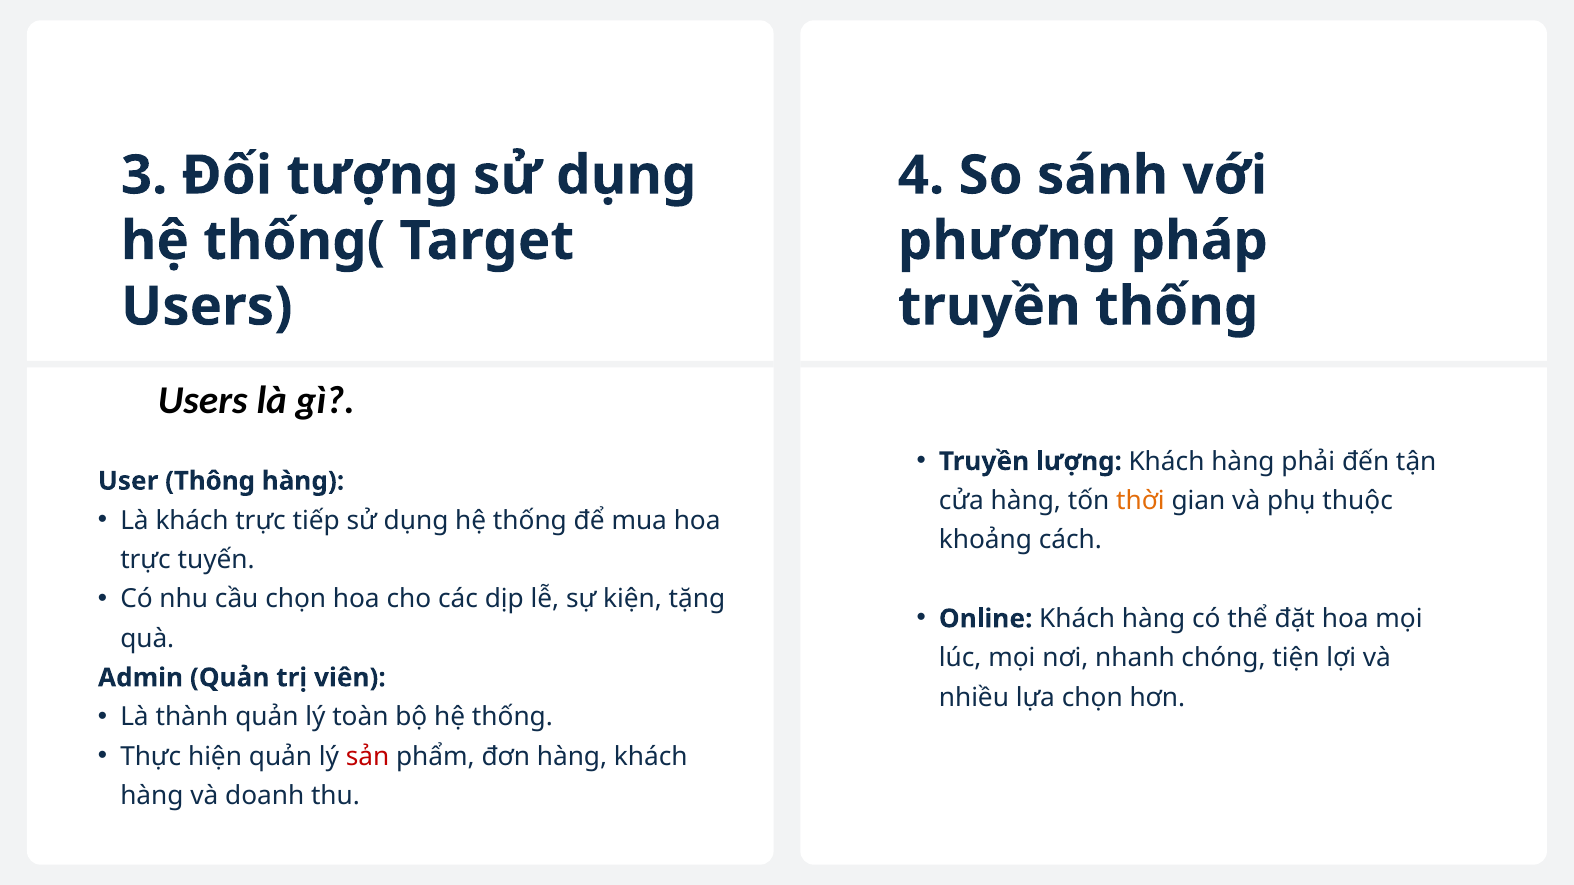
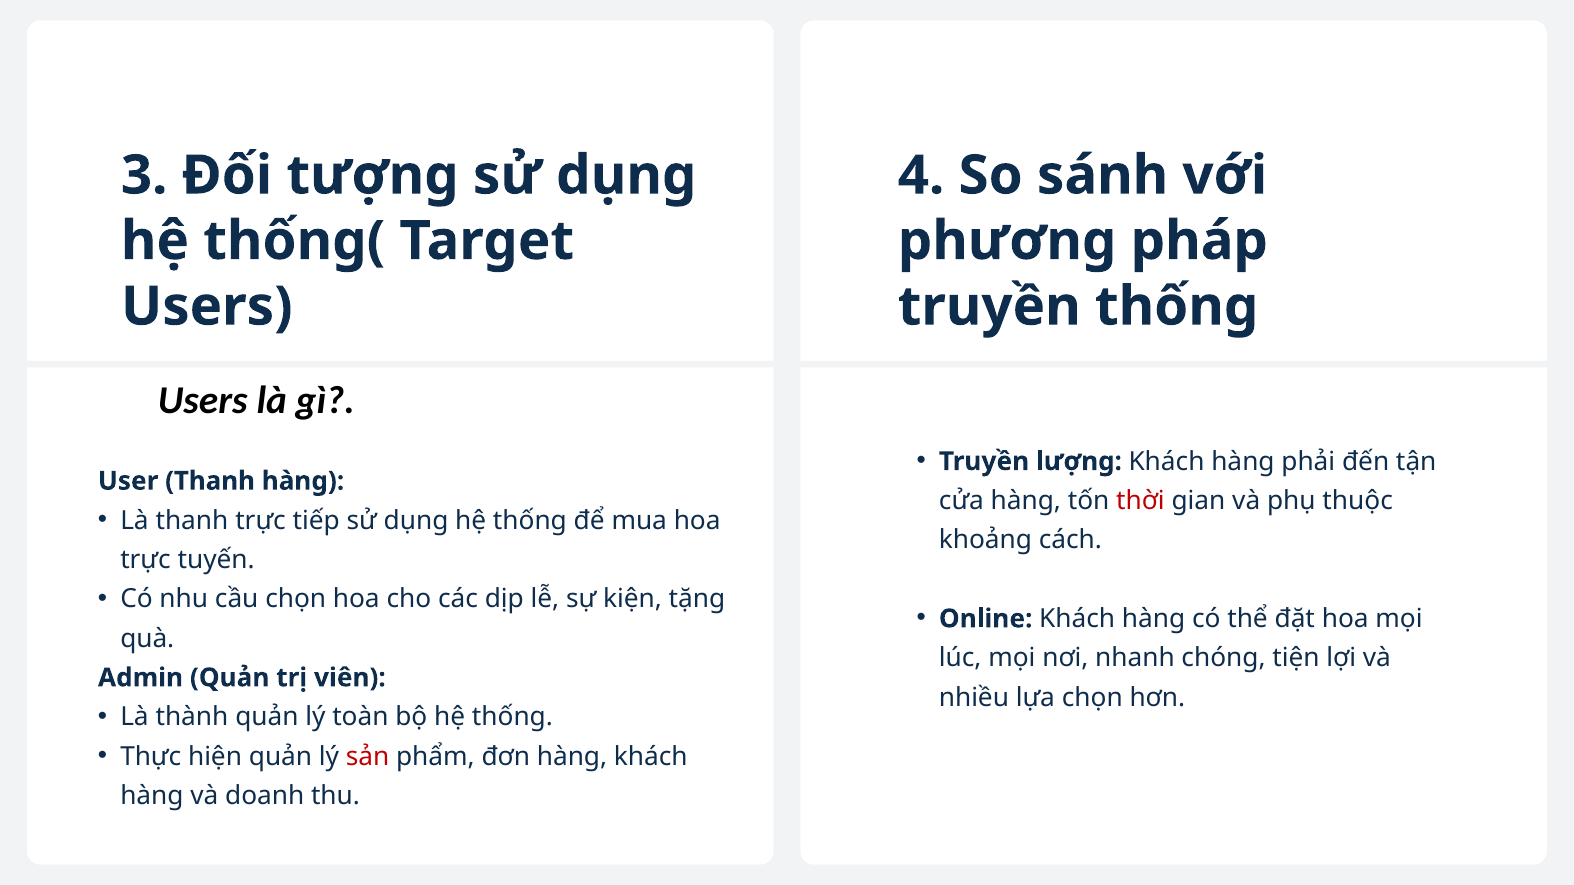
User Thông: Thông -> Thanh
thời colour: orange -> red
Là khách: khách -> thanh
